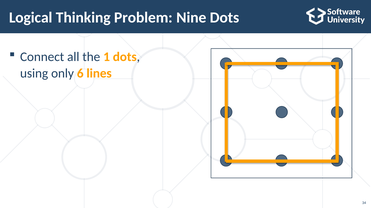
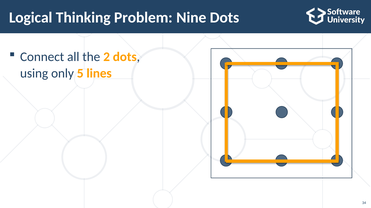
1: 1 -> 2
6: 6 -> 5
